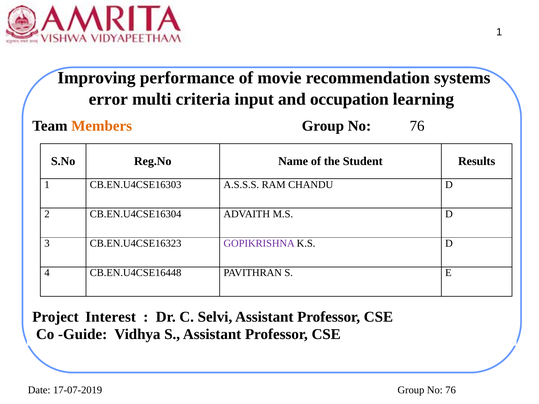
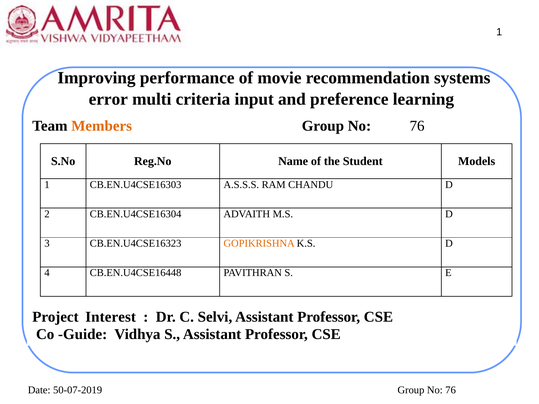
occupation: occupation -> preference
Results: Results -> Models
GOPIKRISHNA colour: purple -> orange
17-07-2019: 17-07-2019 -> 50-07-2019
